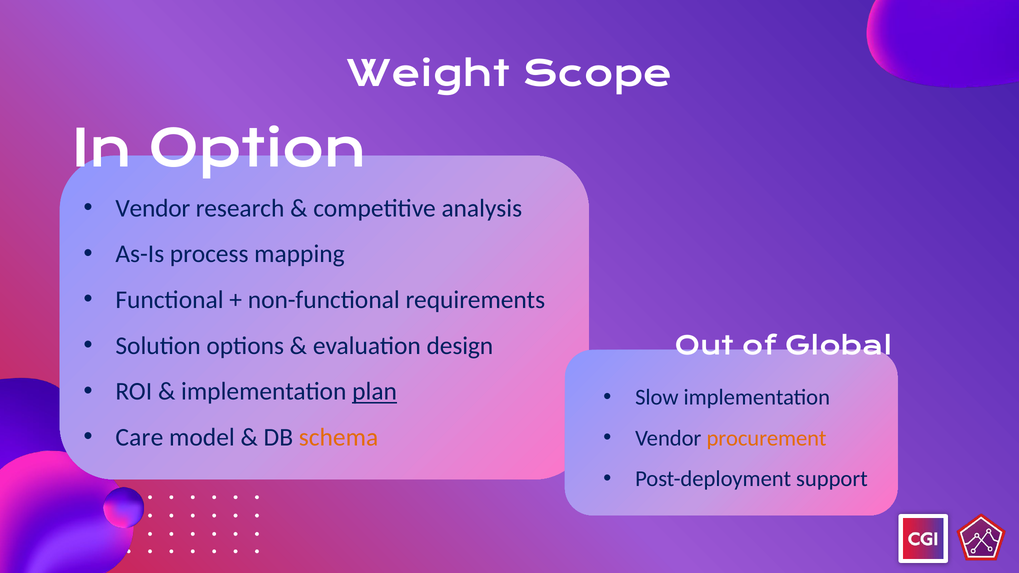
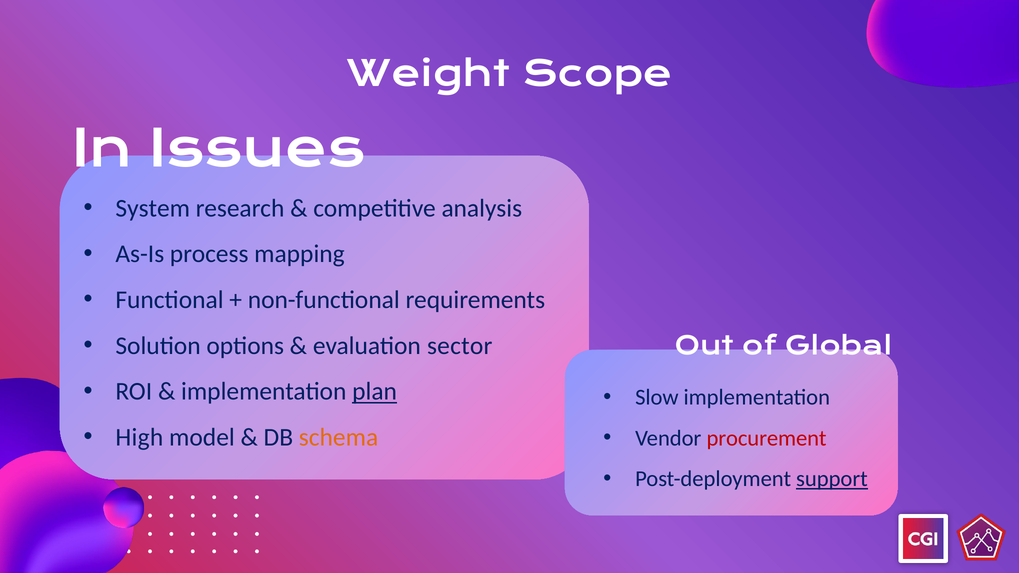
Option: Option -> Issues
Vendor at (153, 208): Vendor -> System
design: design -> sector
Care: Care -> High
procurement colour: orange -> red
support underline: none -> present
